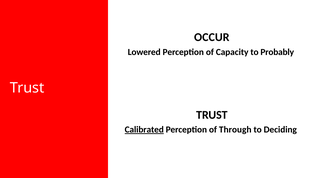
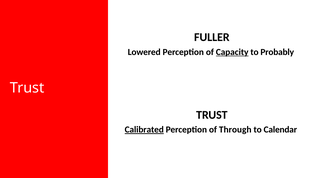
OCCUR: OCCUR -> FULLER
Capacity underline: none -> present
Deciding: Deciding -> Calendar
